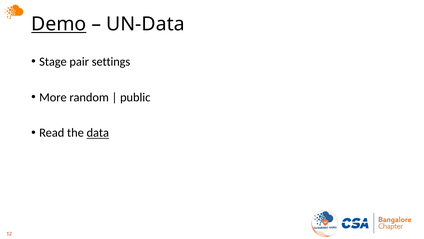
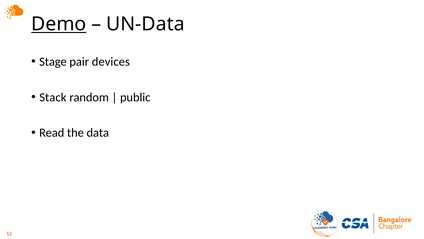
settings: settings -> devices
More: More -> Stack
data underline: present -> none
